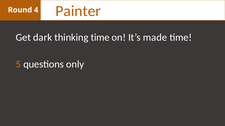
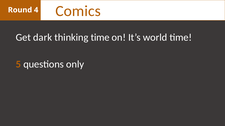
Painter: Painter -> Comics
made: made -> world
